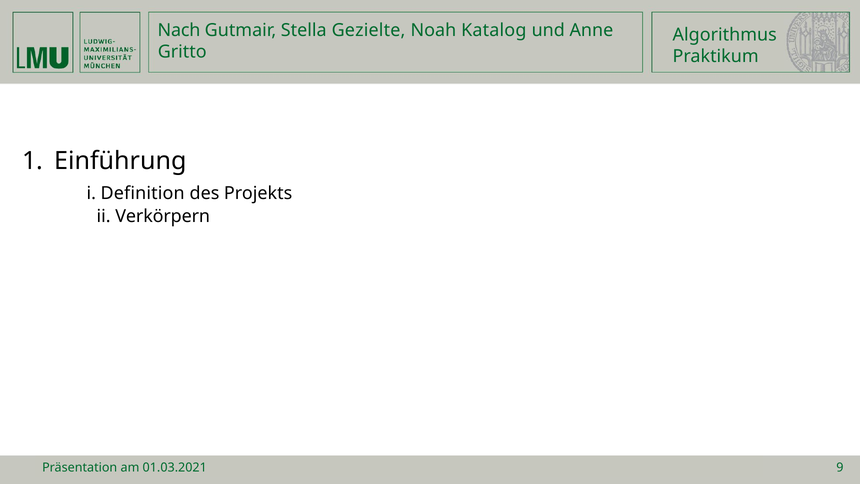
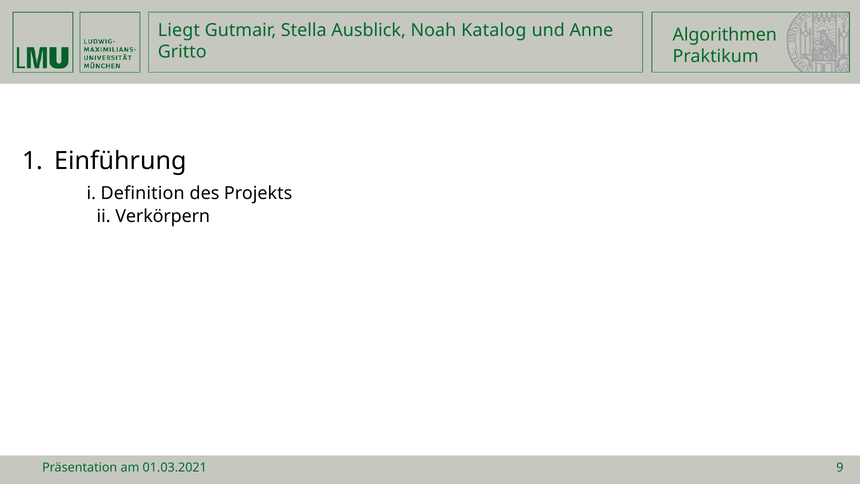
Nach: Nach -> Liegt
Gezielte: Gezielte -> Ausblick
Algorithmus: Algorithmus -> Algorithmen
